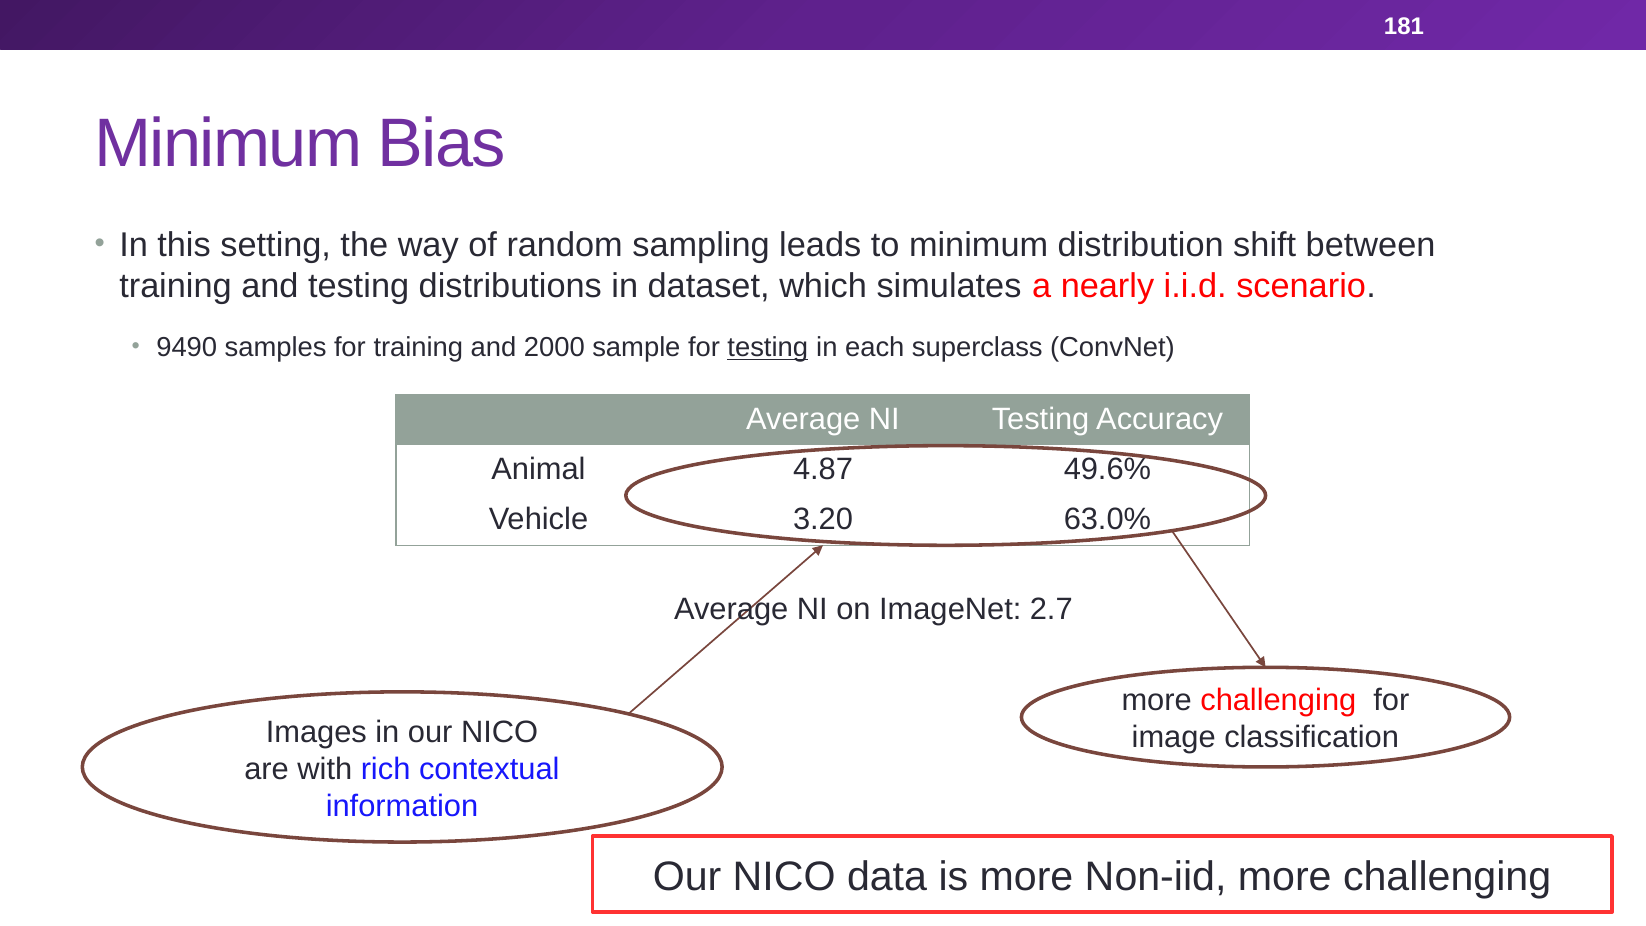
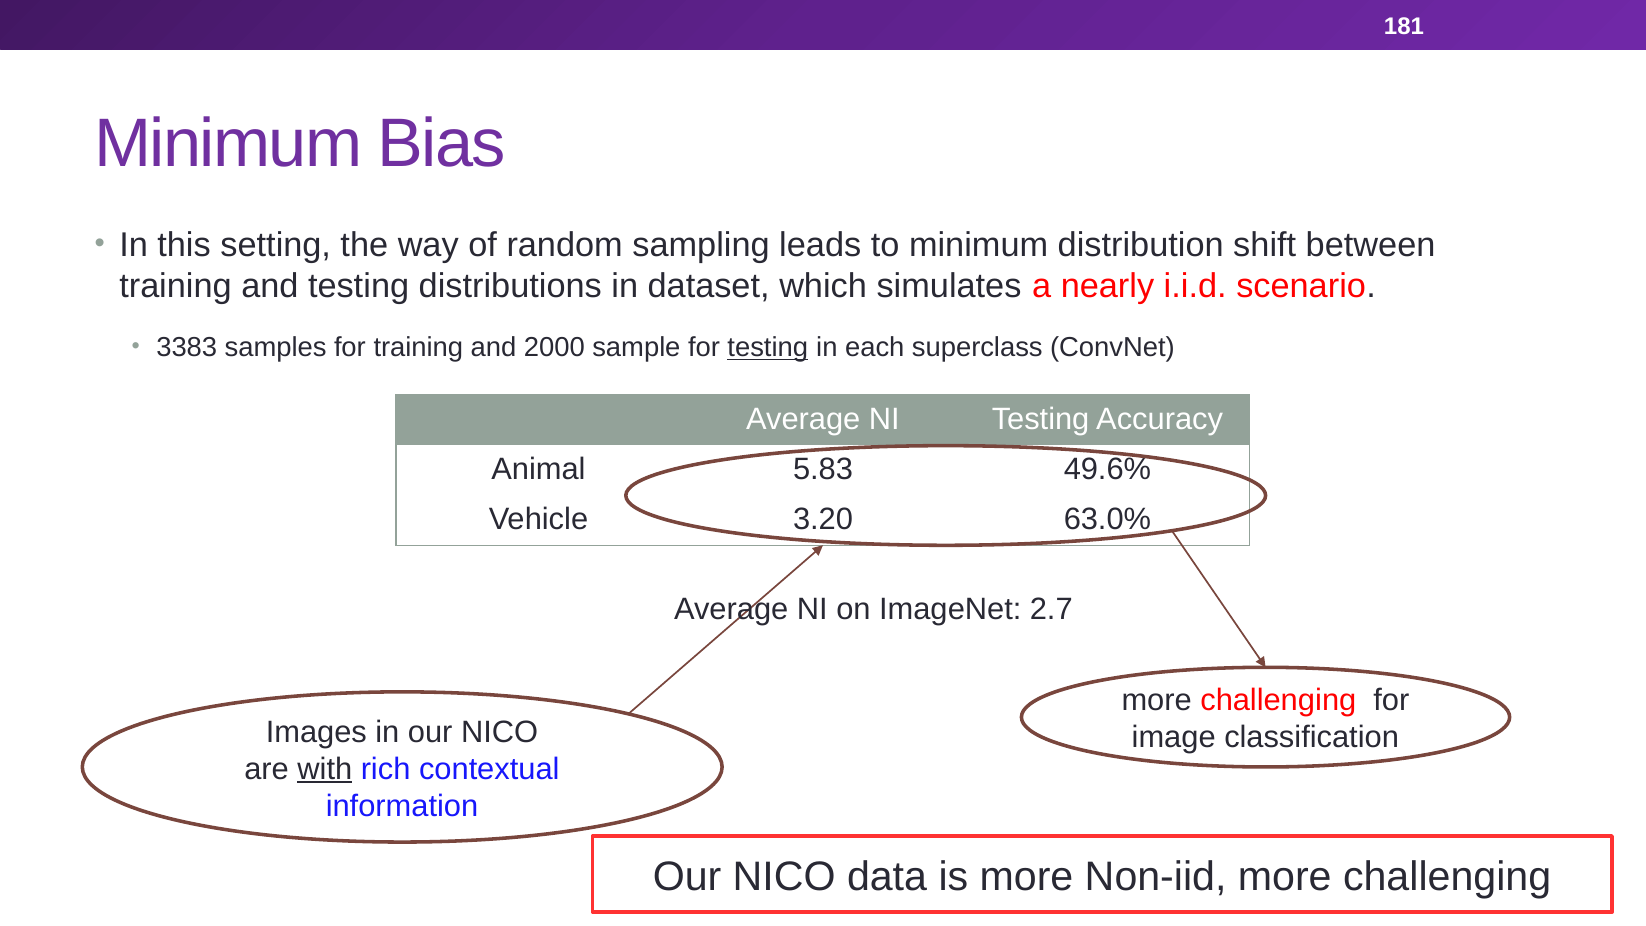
9490: 9490 -> 3383
4.87: 4.87 -> 5.83
with underline: none -> present
